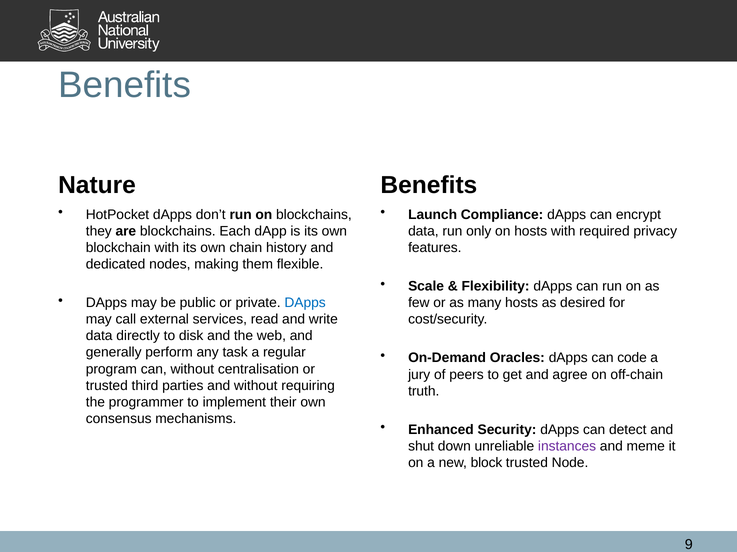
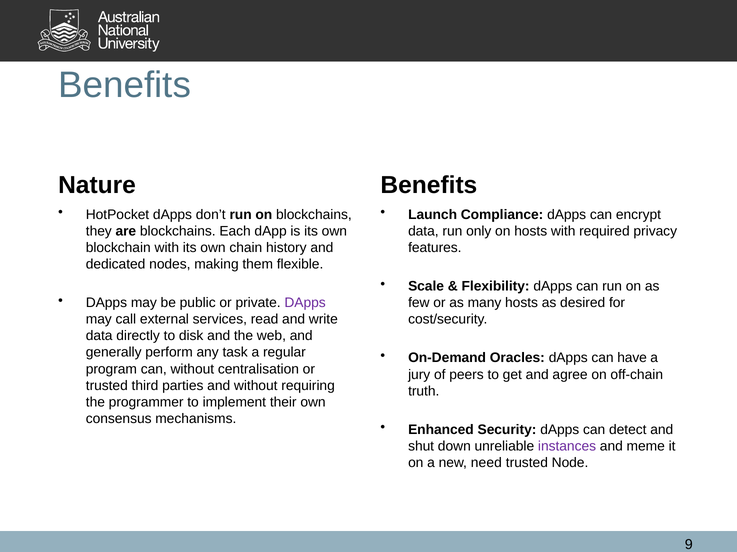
DApps at (305, 303) colour: blue -> purple
code: code -> have
block: block -> need
